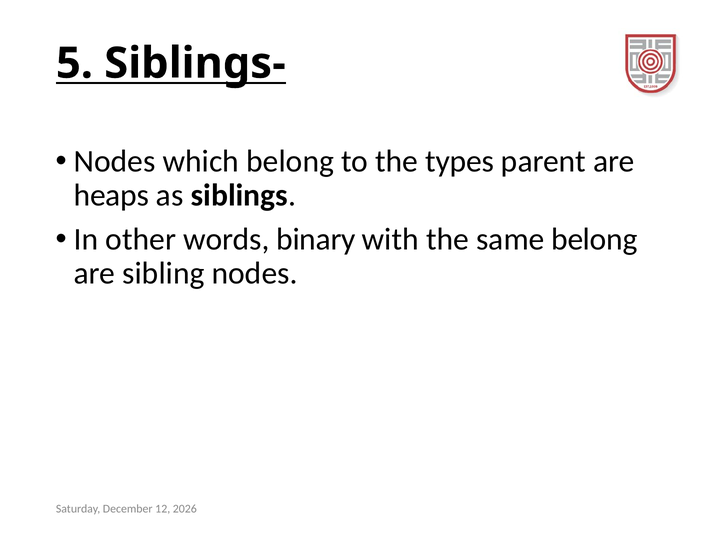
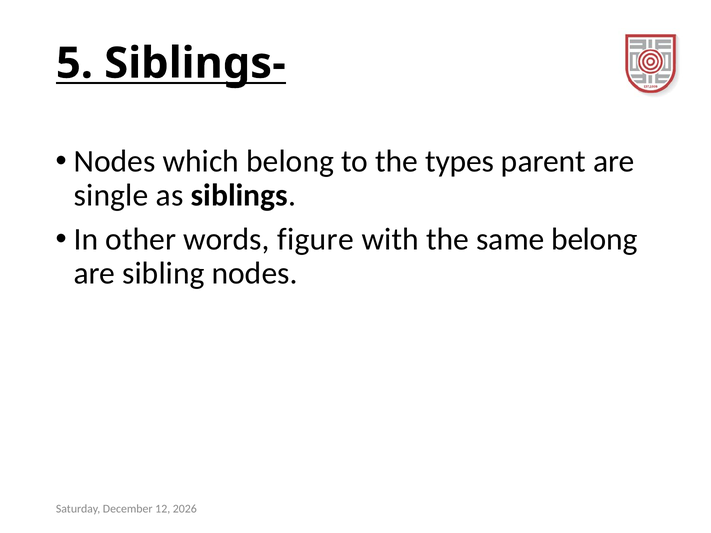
heaps: heaps -> single
binary: binary -> figure
